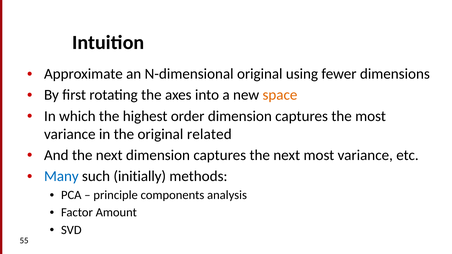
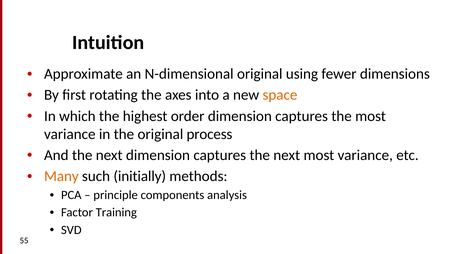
related: related -> process
Many colour: blue -> orange
Amount: Amount -> Training
